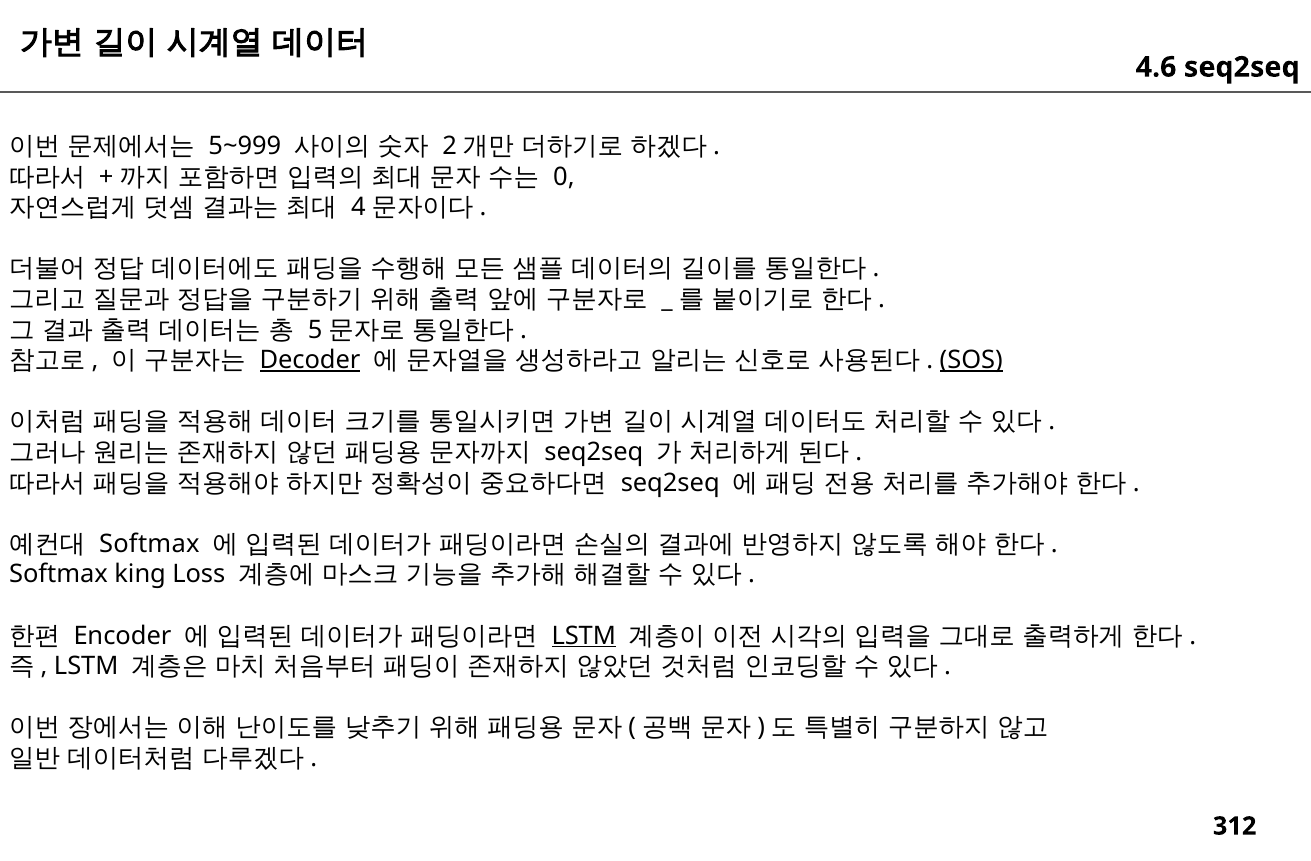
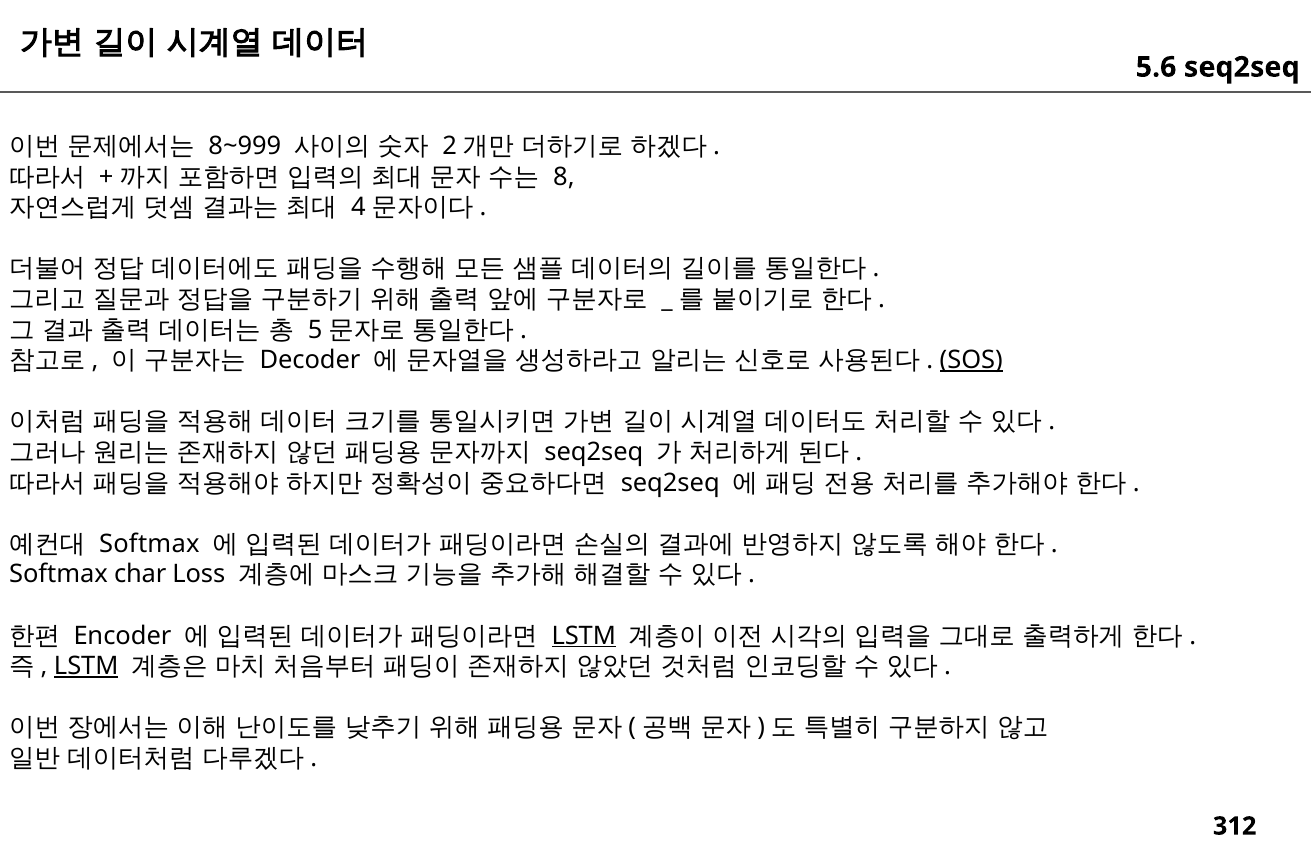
4.6: 4.6 -> 5.6
5~999: 5~999 -> 8~999
0: 0 -> 8
Decoder underline: present -> none
king: king -> char
LSTM at (86, 666) underline: none -> present
